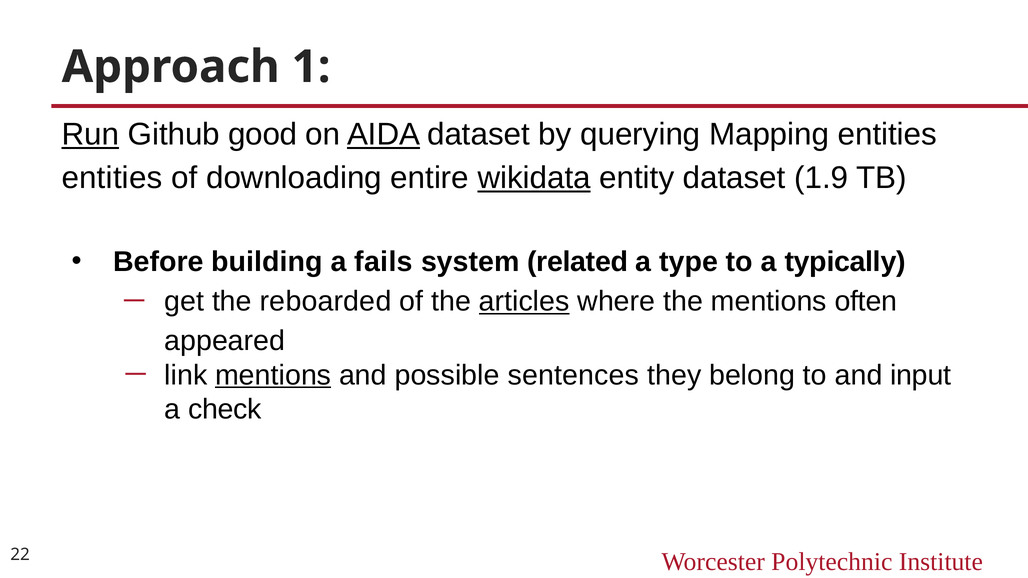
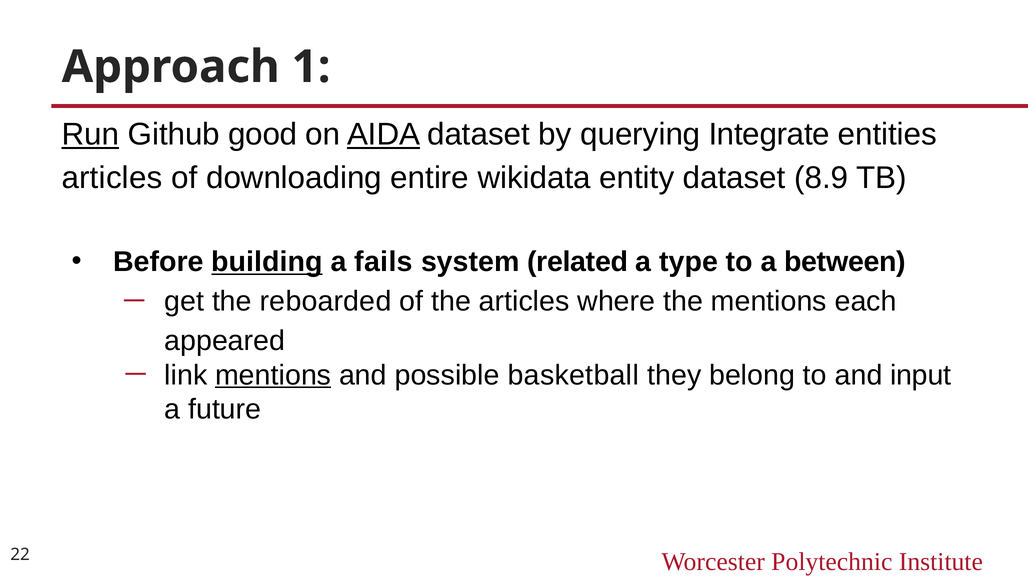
Mapping: Mapping -> Integrate
entities at (112, 178): entities -> articles
wikidata underline: present -> none
1.9: 1.9 -> 8.9
building underline: none -> present
typically: typically -> between
articles at (524, 302) underline: present -> none
often: often -> each
sentences: sentences -> basketball
check: check -> future
